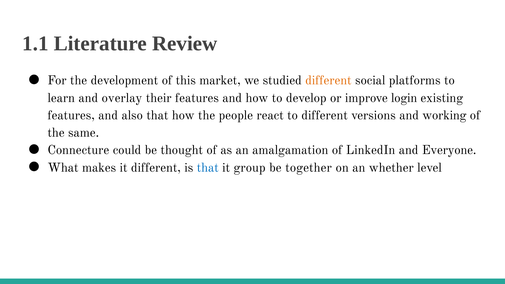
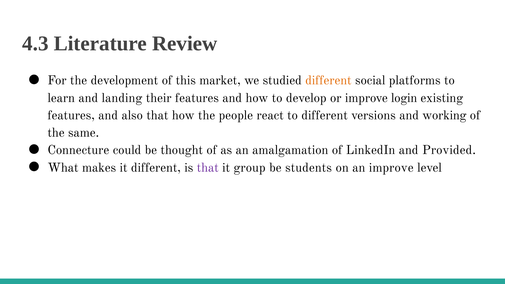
1.1: 1.1 -> 4.3
overlay: overlay -> landing
Everyone: Everyone -> Provided
that at (208, 168) colour: blue -> purple
together: together -> students
an whether: whether -> improve
